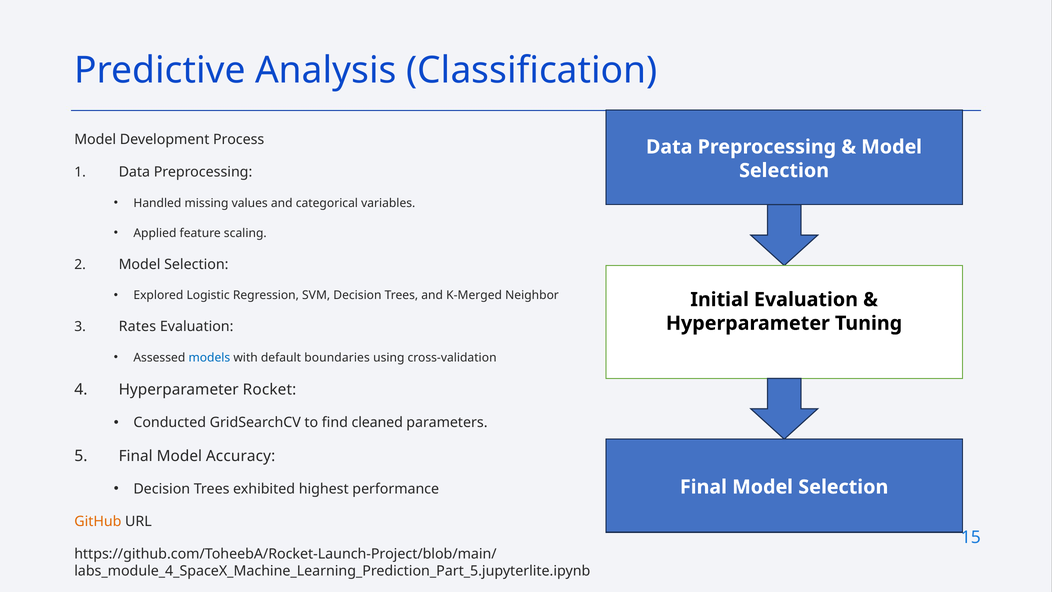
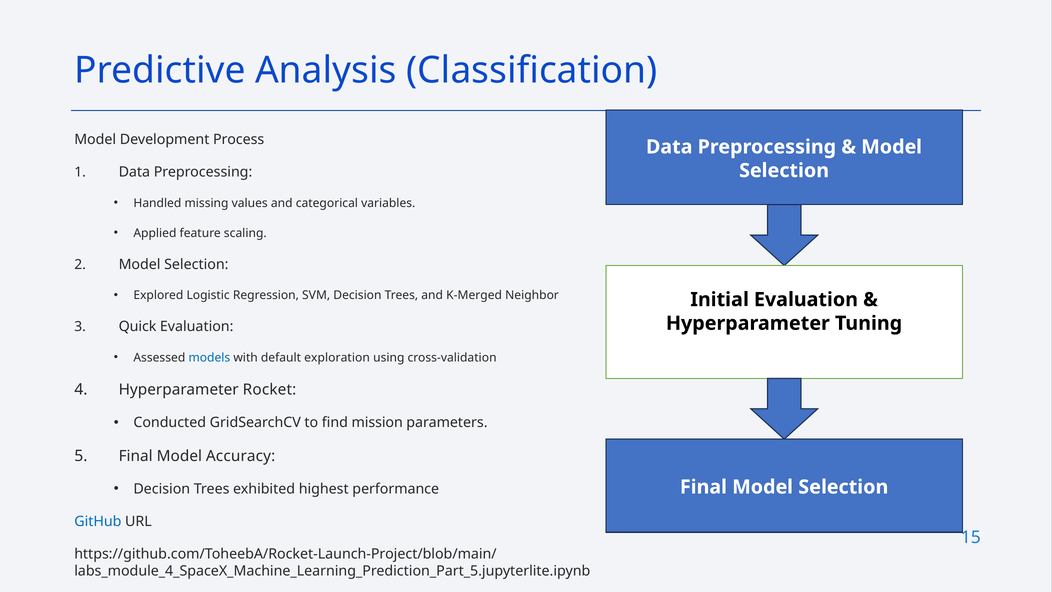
Rates: Rates -> Quick
boundaries: boundaries -> exploration
cleaned: cleaned -> mission
GitHub colour: orange -> blue
